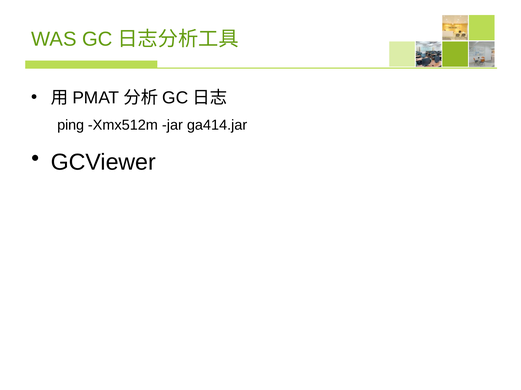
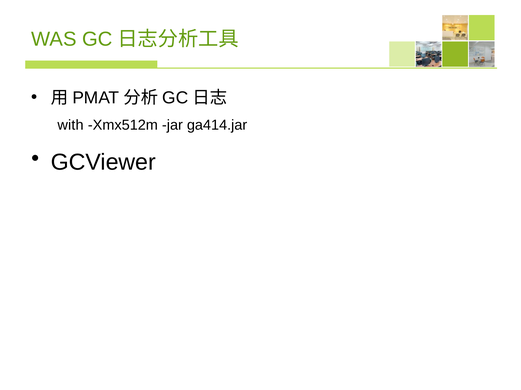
ping: ping -> with
